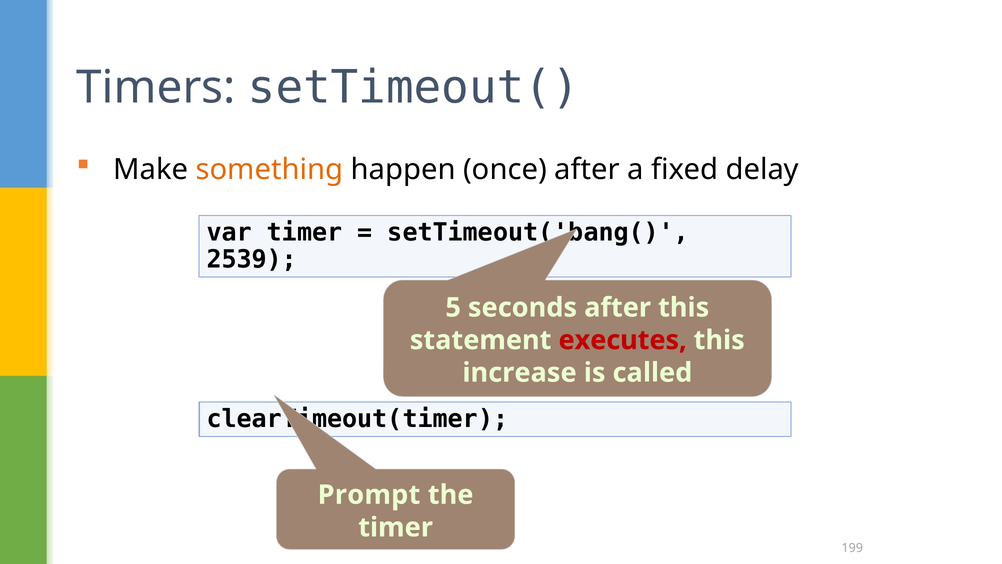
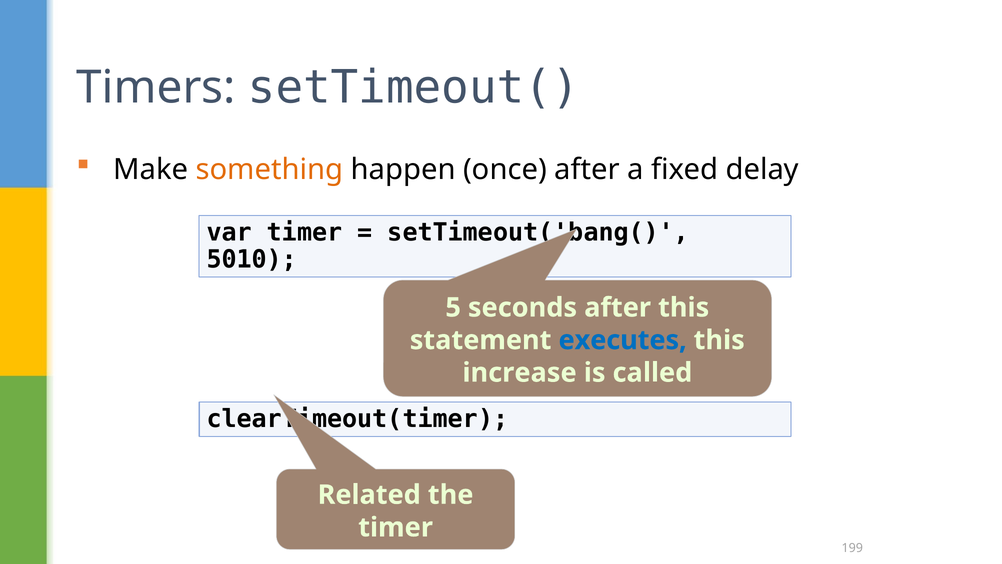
2539: 2539 -> 5010
executes colour: red -> blue
Prompt: Prompt -> Related
